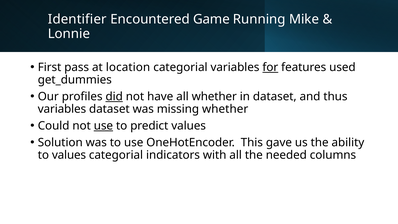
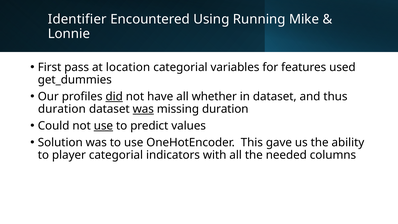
Game: Game -> Using
for underline: present -> none
variables at (62, 109): variables -> duration
was at (143, 109) underline: none -> present
missing whether: whether -> duration
to values: values -> player
